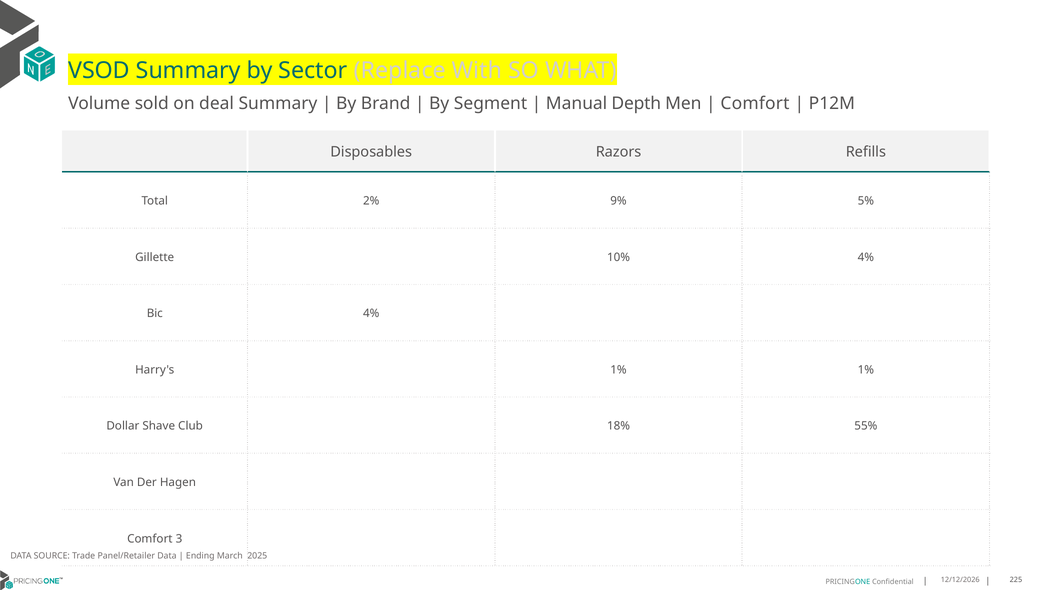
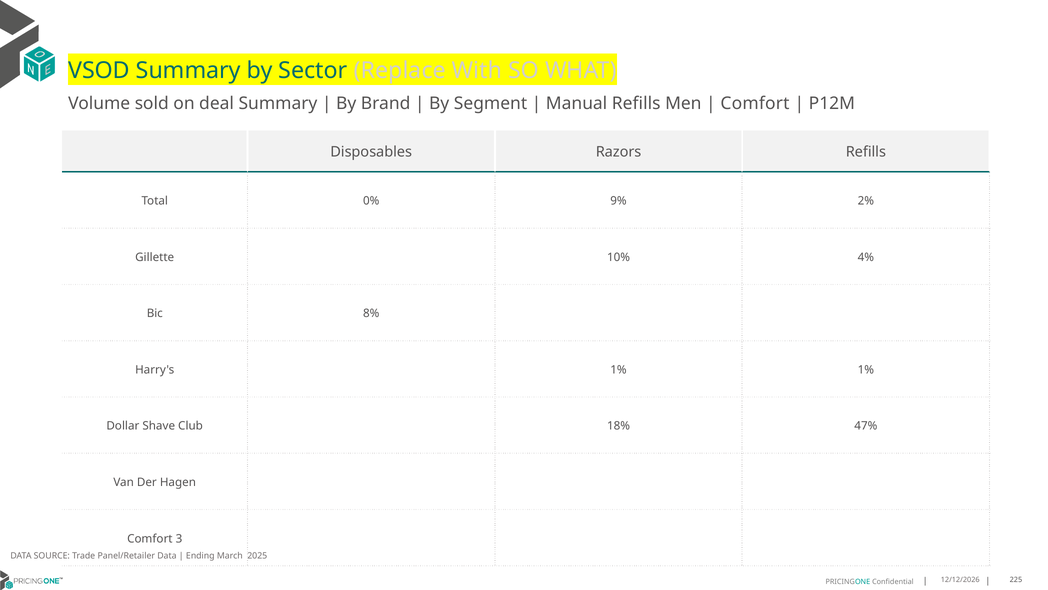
Manual Depth: Depth -> Refills
2%: 2% -> 0%
5%: 5% -> 2%
Bic 4%: 4% -> 8%
55%: 55% -> 47%
